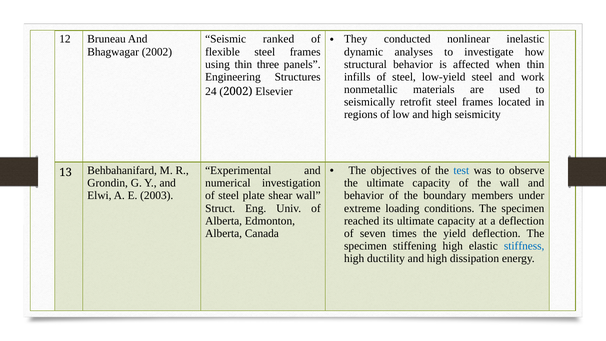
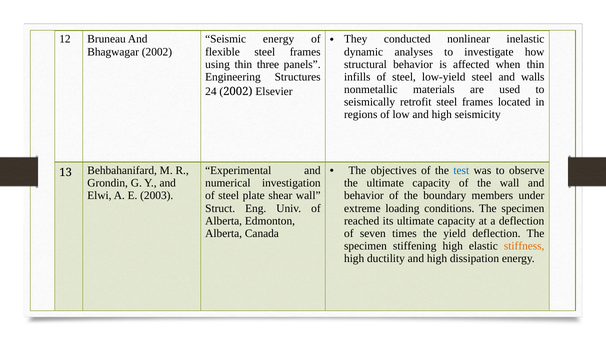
Seismic ranked: ranked -> energy
work: work -> walls
stiffness colour: blue -> orange
